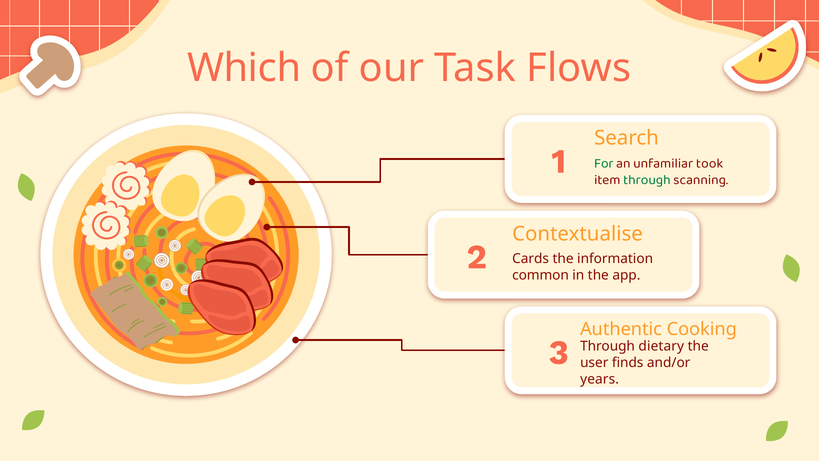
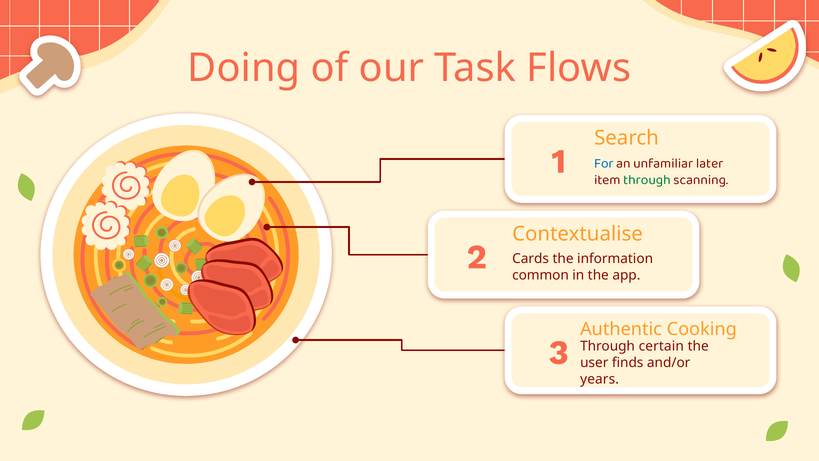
Which: Which -> Doing
For colour: green -> blue
took: took -> later
dietary: dietary -> certain
